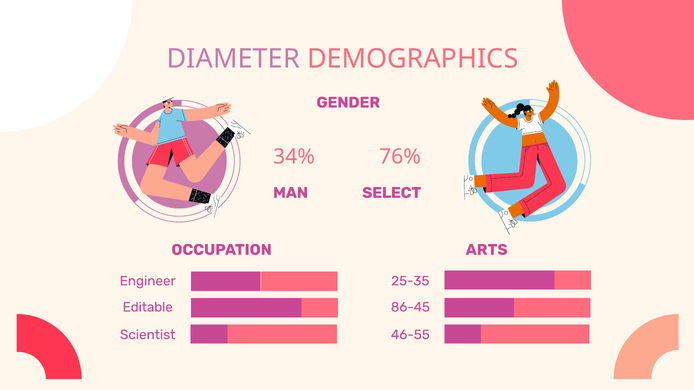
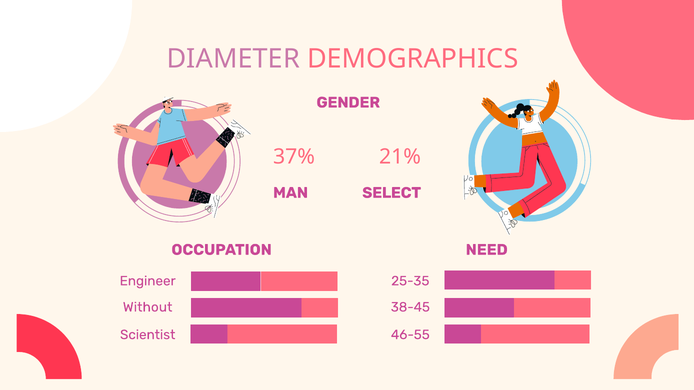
34%: 34% -> 37%
76%: 76% -> 21%
ARTS: ARTS -> NEED
Editable: Editable -> Without
86-45: 86-45 -> 38-45
